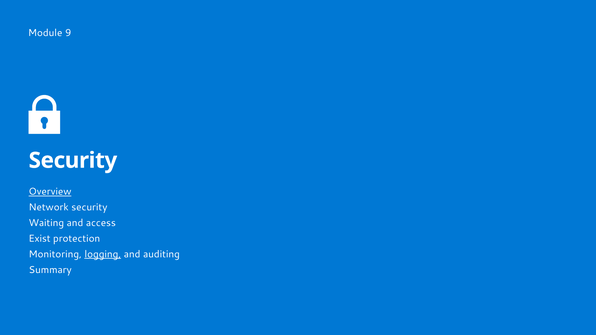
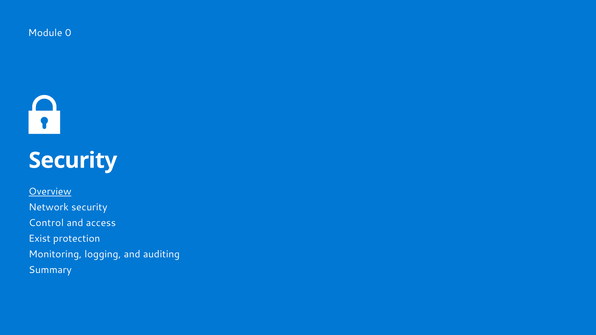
9: 9 -> 0
Waiting: Waiting -> Control
logging underline: present -> none
